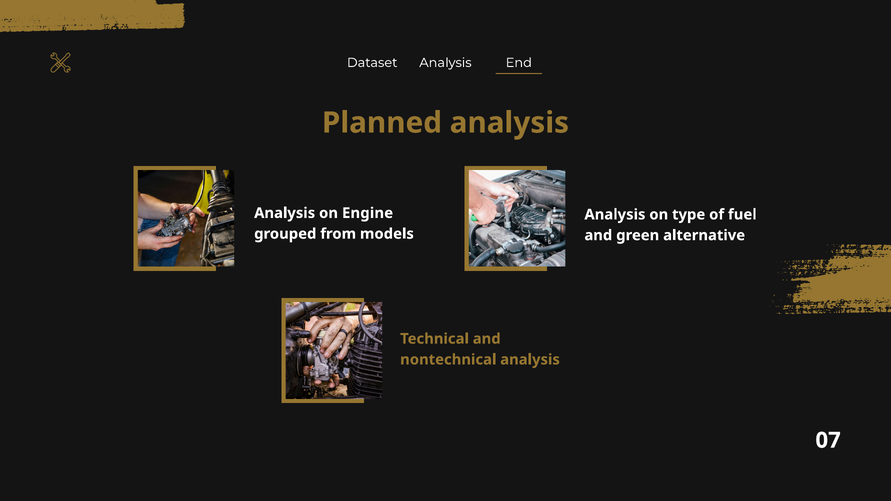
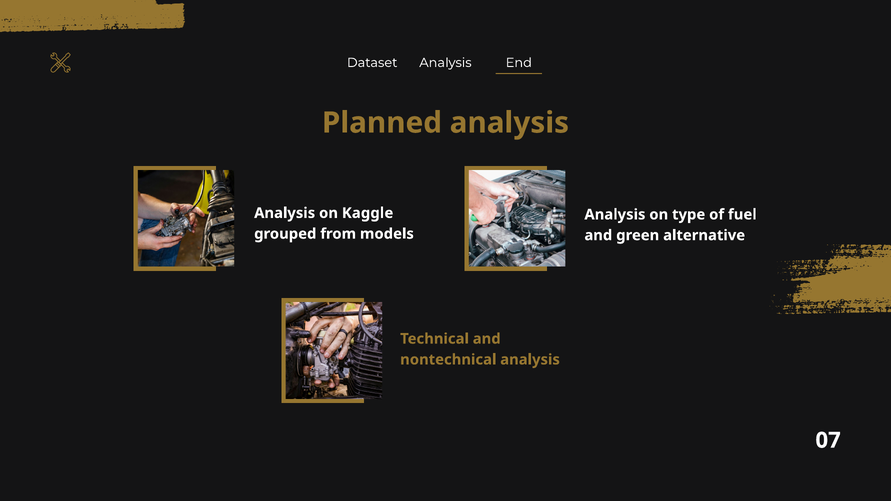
Engine: Engine -> Kaggle
